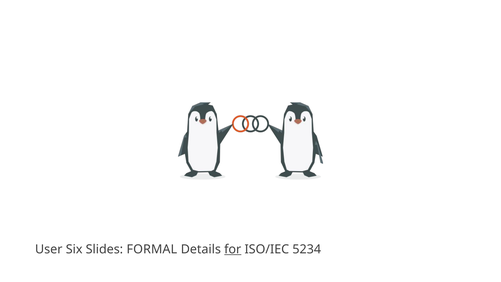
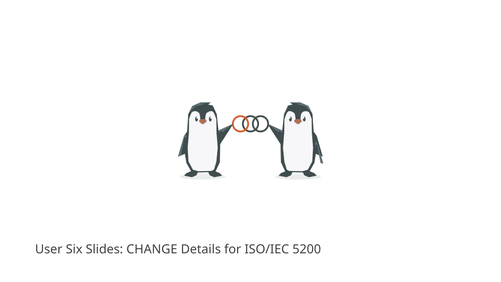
FORMAL: FORMAL -> CHANGE
for underline: present -> none
5234: 5234 -> 5200
